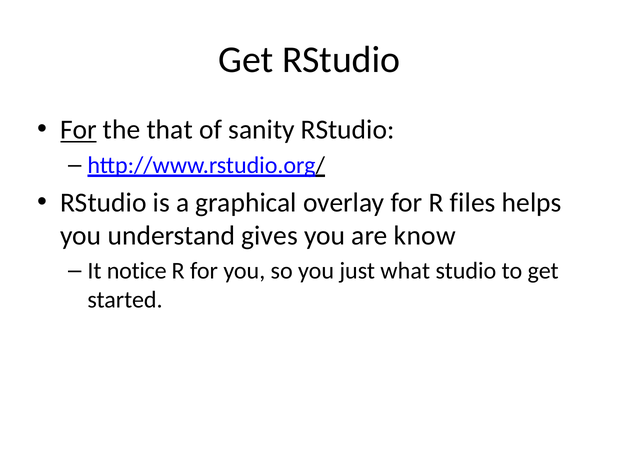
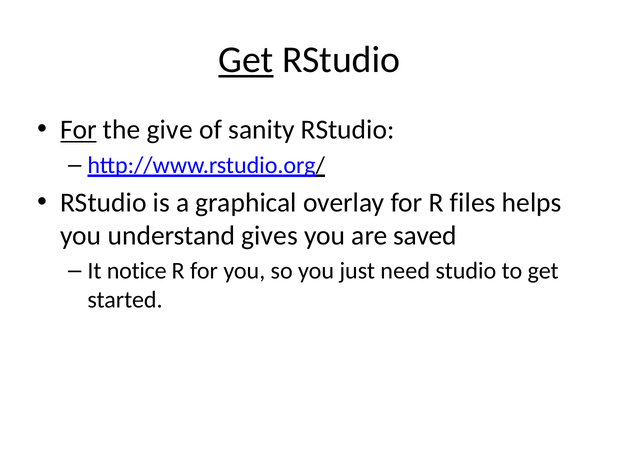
Get at (246, 60) underline: none -> present
that: that -> give
know: know -> saved
what: what -> need
